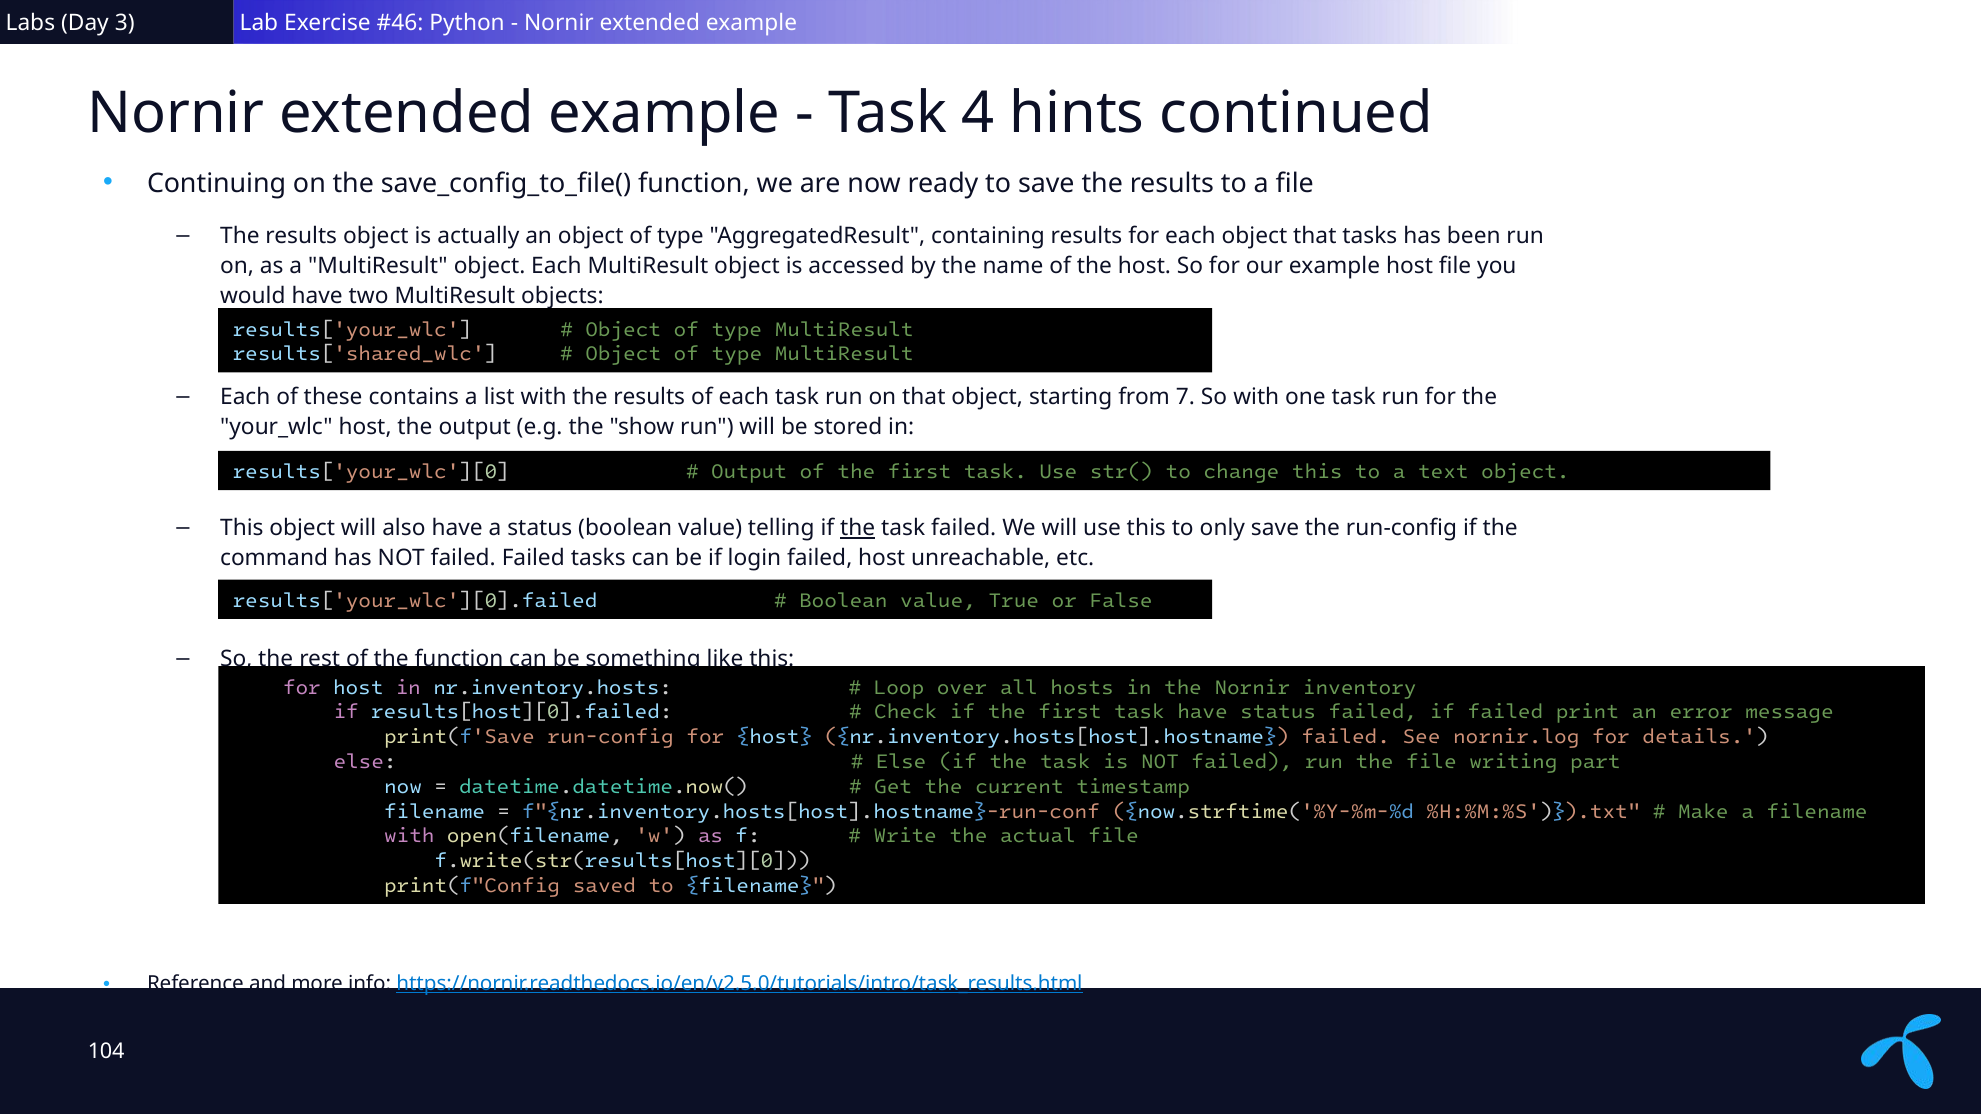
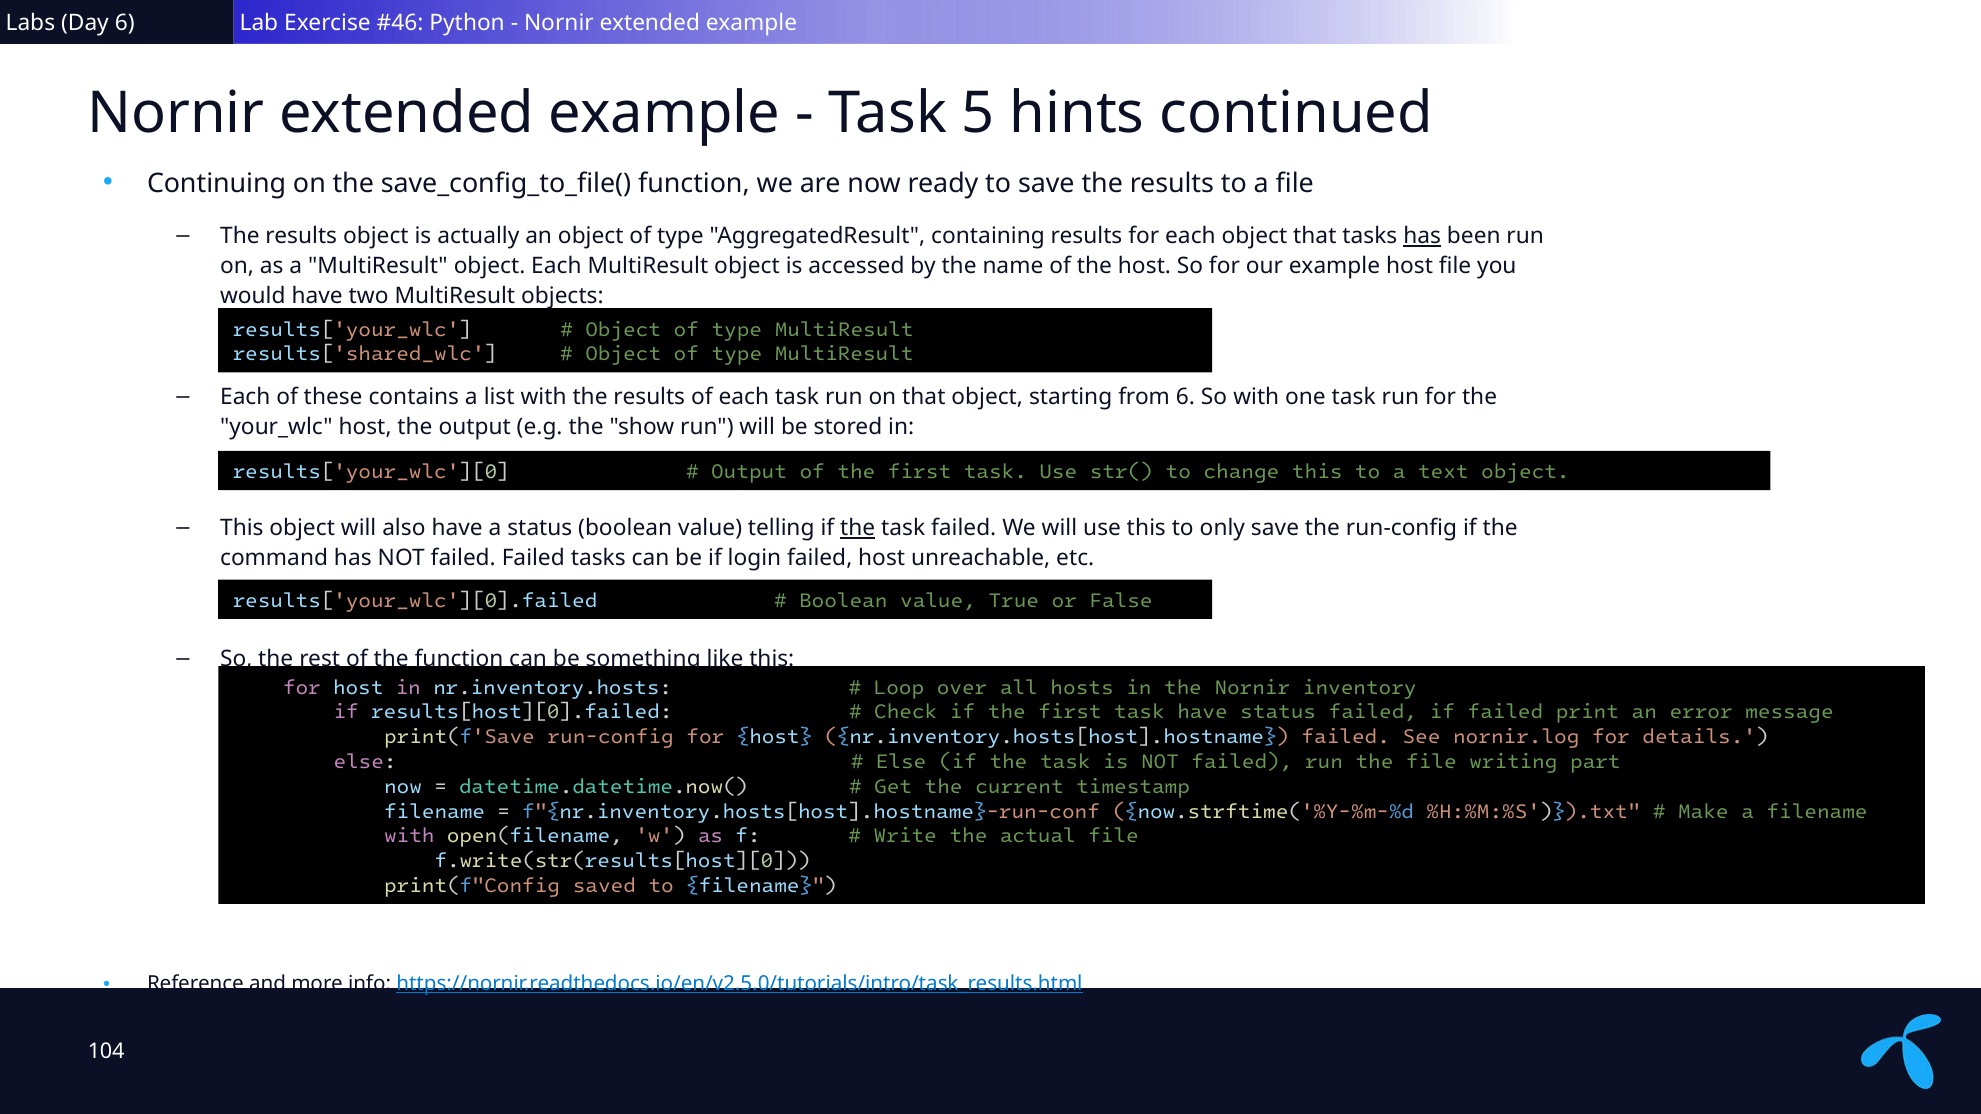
Day 3: 3 -> 6
4: 4 -> 5
has at (1422, 236) underline: none -> present
from 7: 7 -> 6
